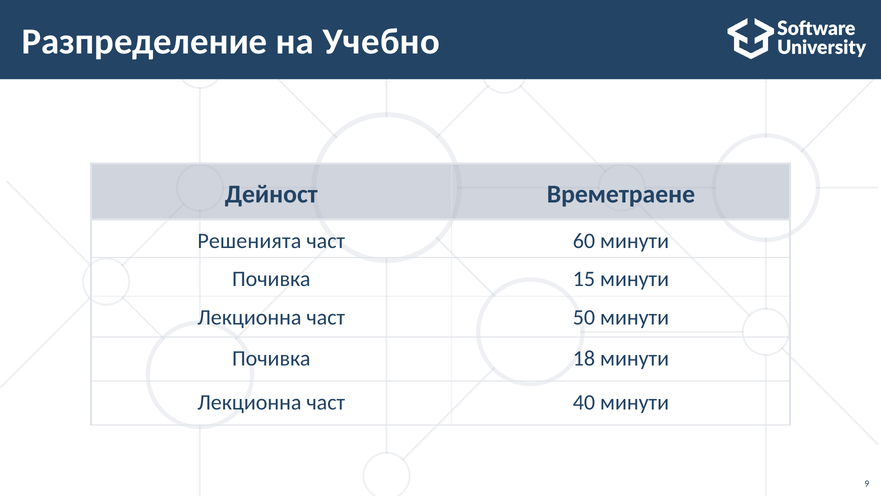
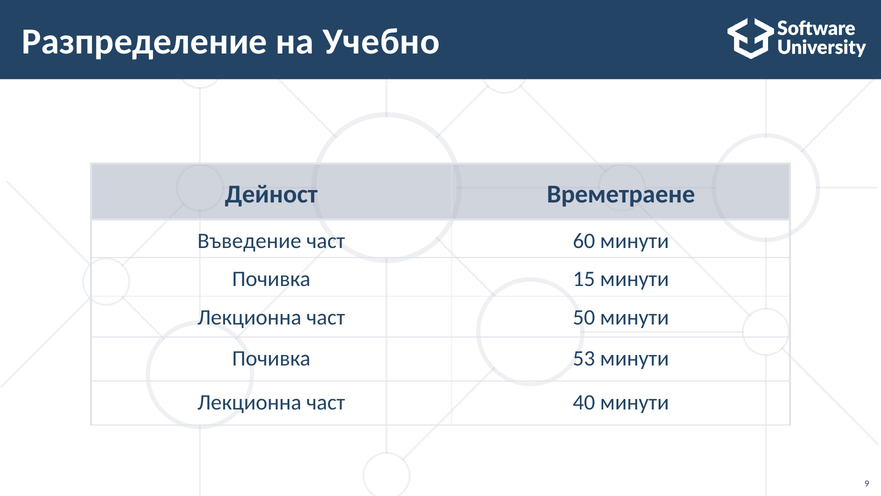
Решенията: Решенията -> Въведение
18: 18 -> 53
